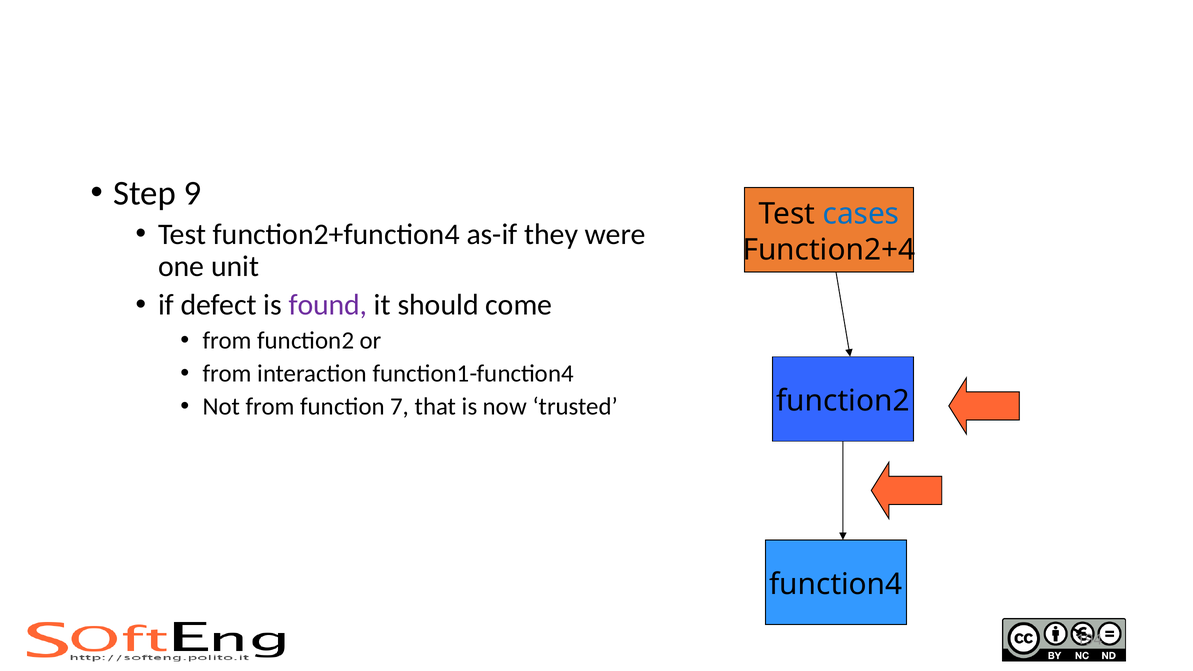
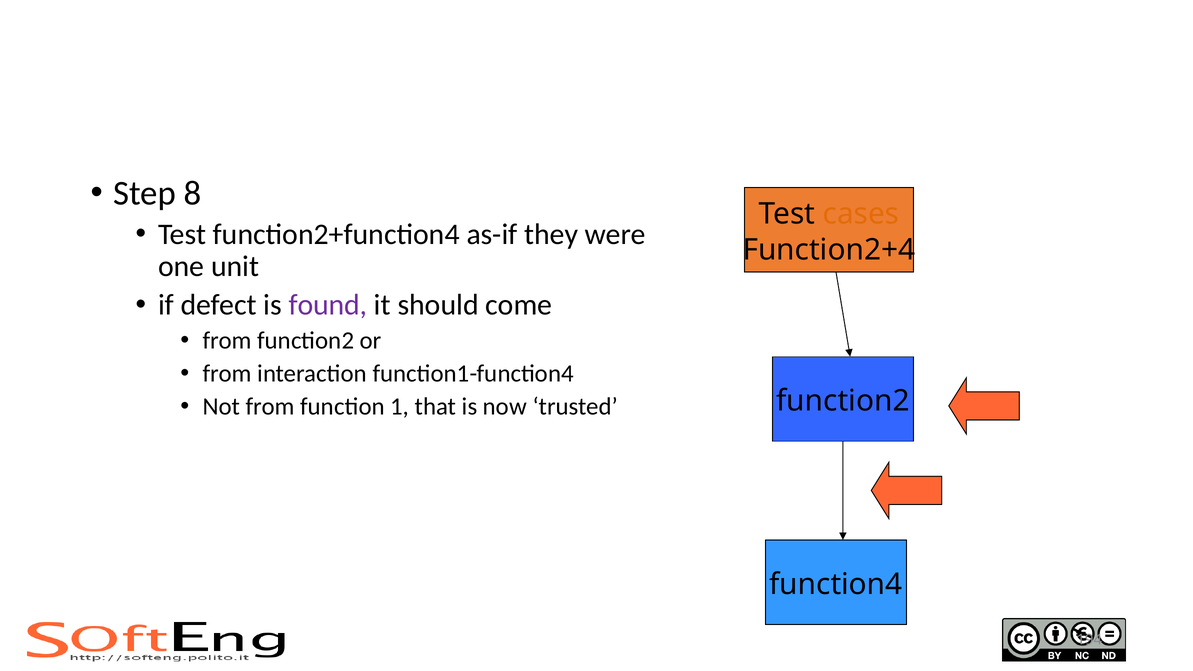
9: 9 -> 8
cases colour: blue -> orange
7: 7 -> 1
